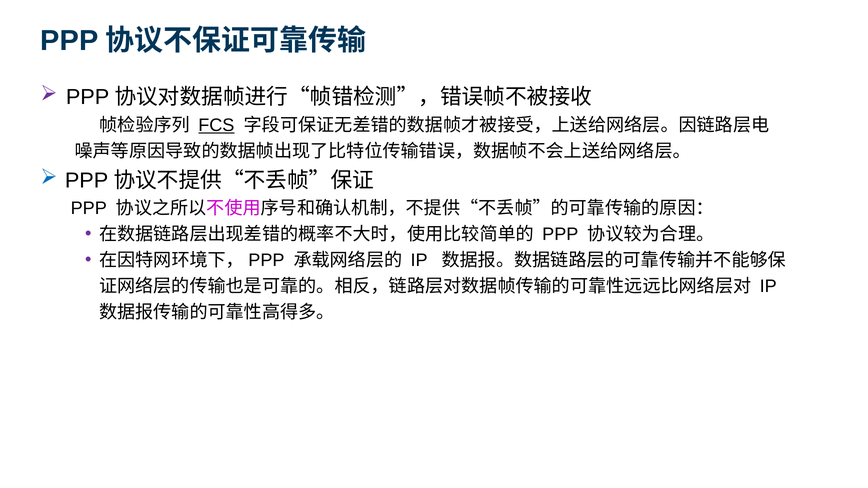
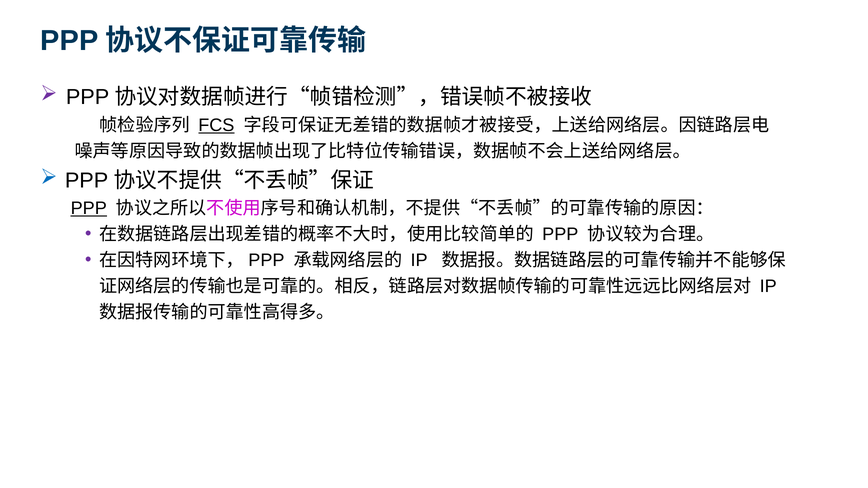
PPP at (89, 208) underline: none -> present
